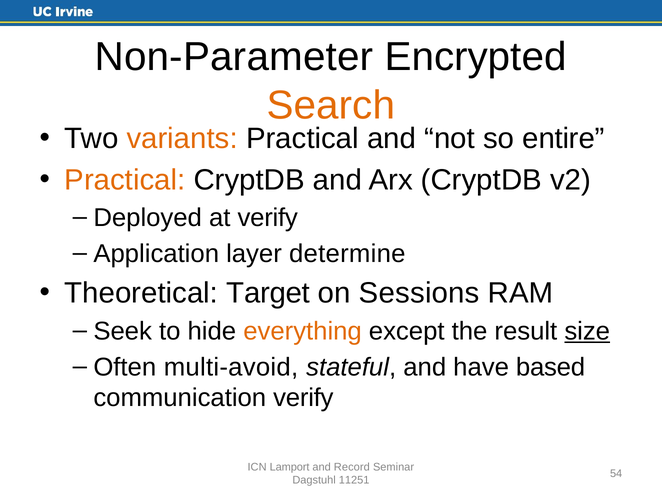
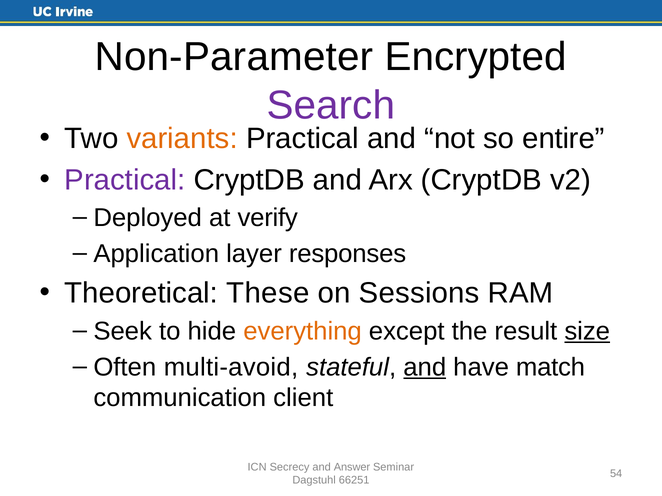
Search colour: orange -> purple
Practical at (125, 180) colour: orange -> purple
determine: determine -> responses
Target: Target -> These
and at (425, 367) underline: none -> present
based: based -> match
communication verify: verify -> client
Lamport: Lamport -> Secrecy
Record: Record -> Answer
11251: 11251 -> 66251
